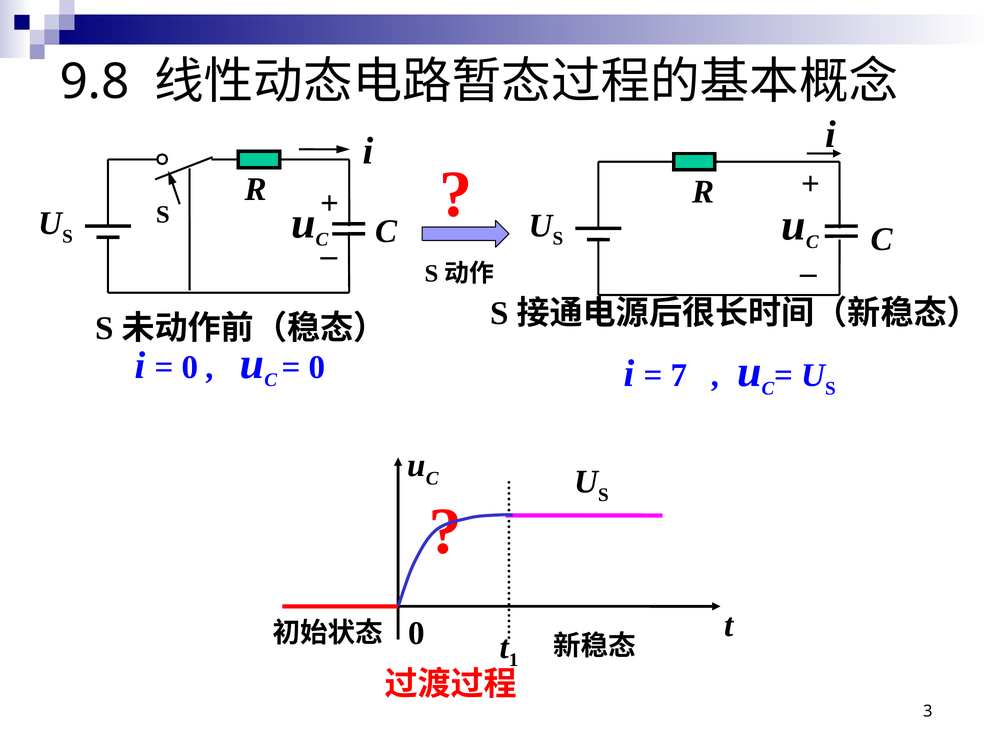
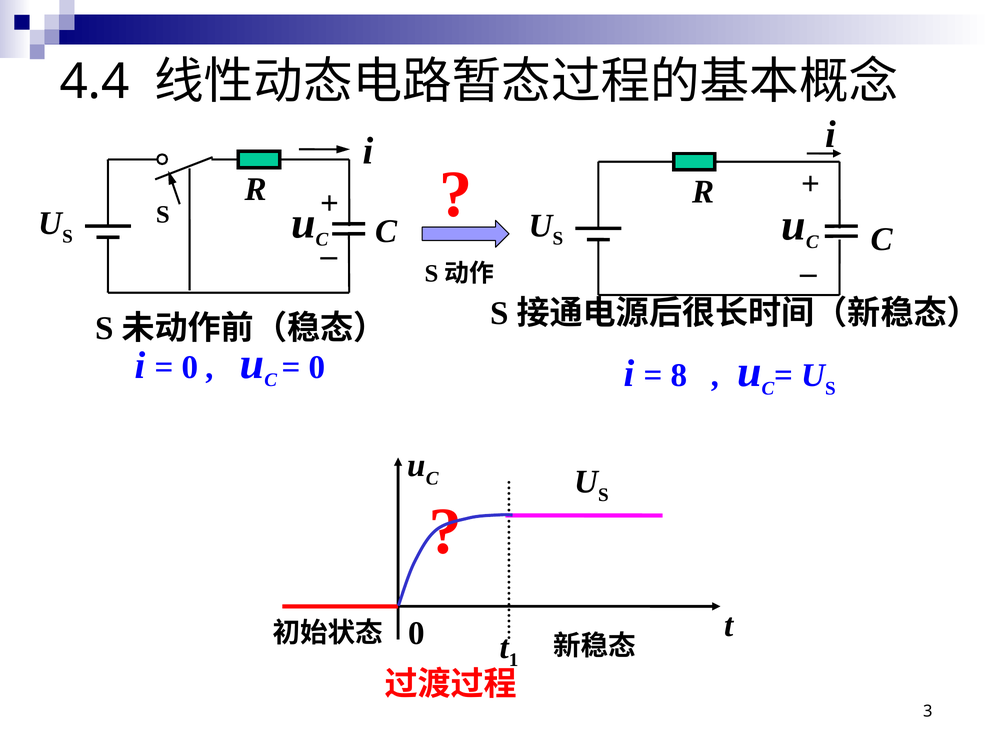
9.8: 9.8 -> 4.4
7: 7 -> 8
